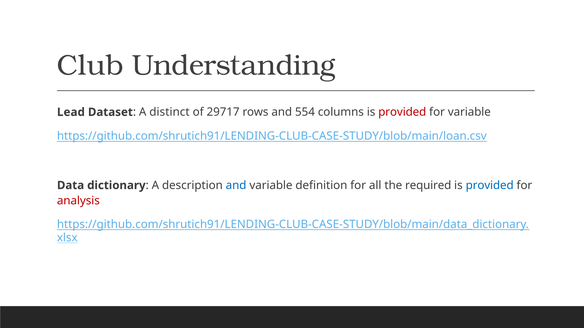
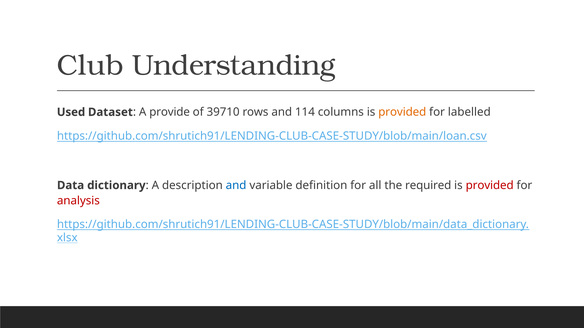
Lead: Lead -> Used
distinct: distinct -> provide
29717: 29717 -> 39710
554: 554 -> 114
provided at (402, 112) colour: red -> orange
for variable: variable -> labelled
provided at (490, 186) colour: blue -> red
